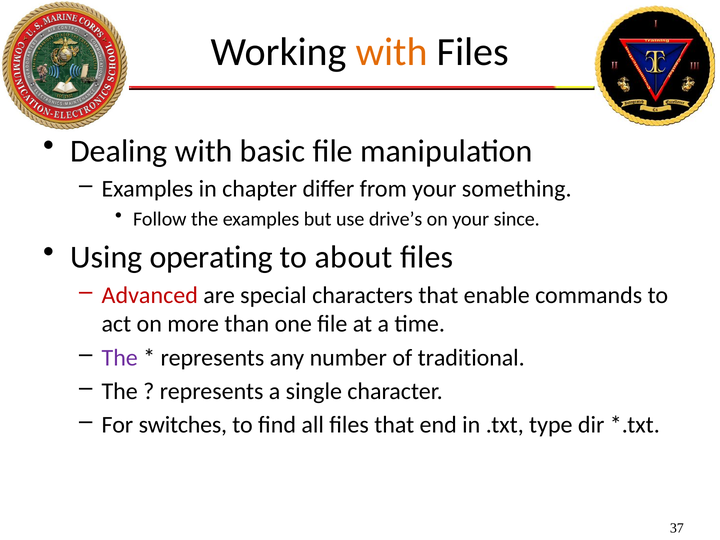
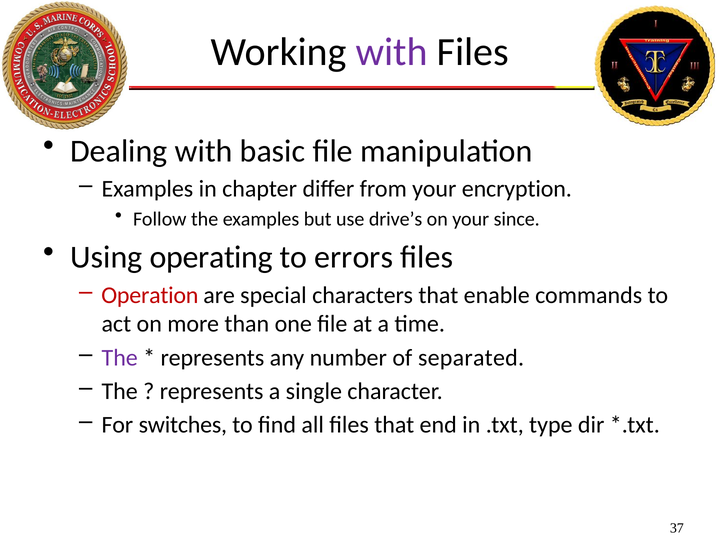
with at (392, 52) colour: orange -> purple
something: something -> encryption
about: about -> errors
Advanced: Advanced -> Operation
traditional: traditional -> separated
